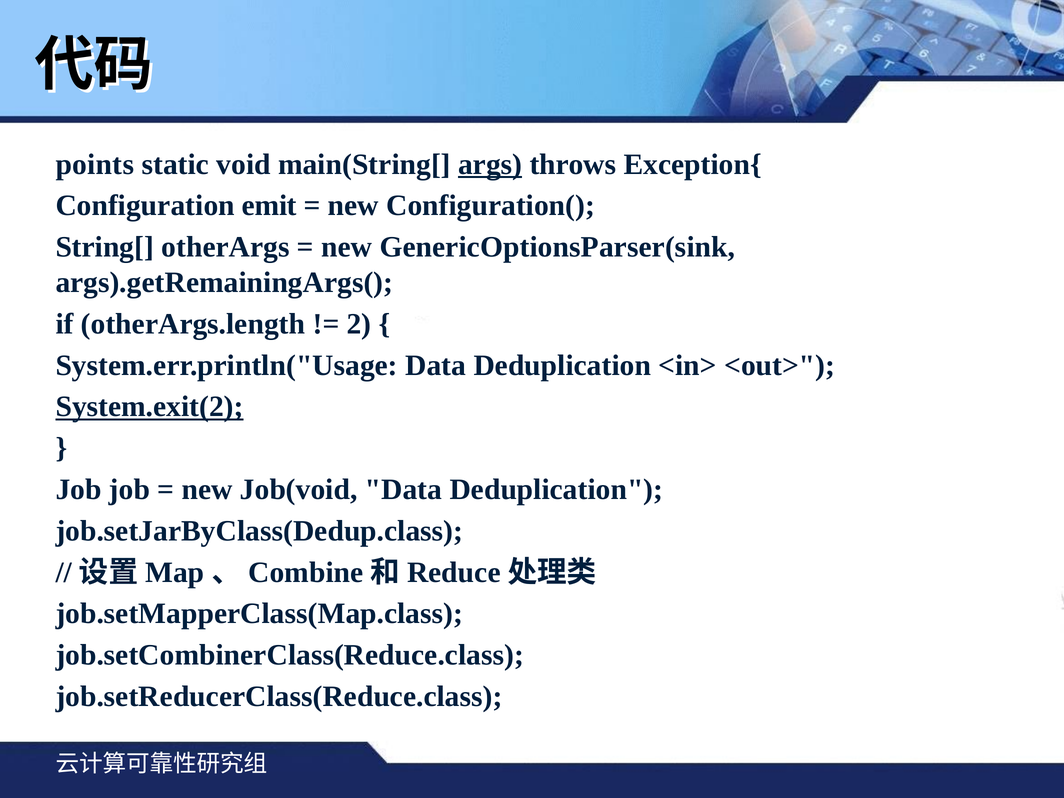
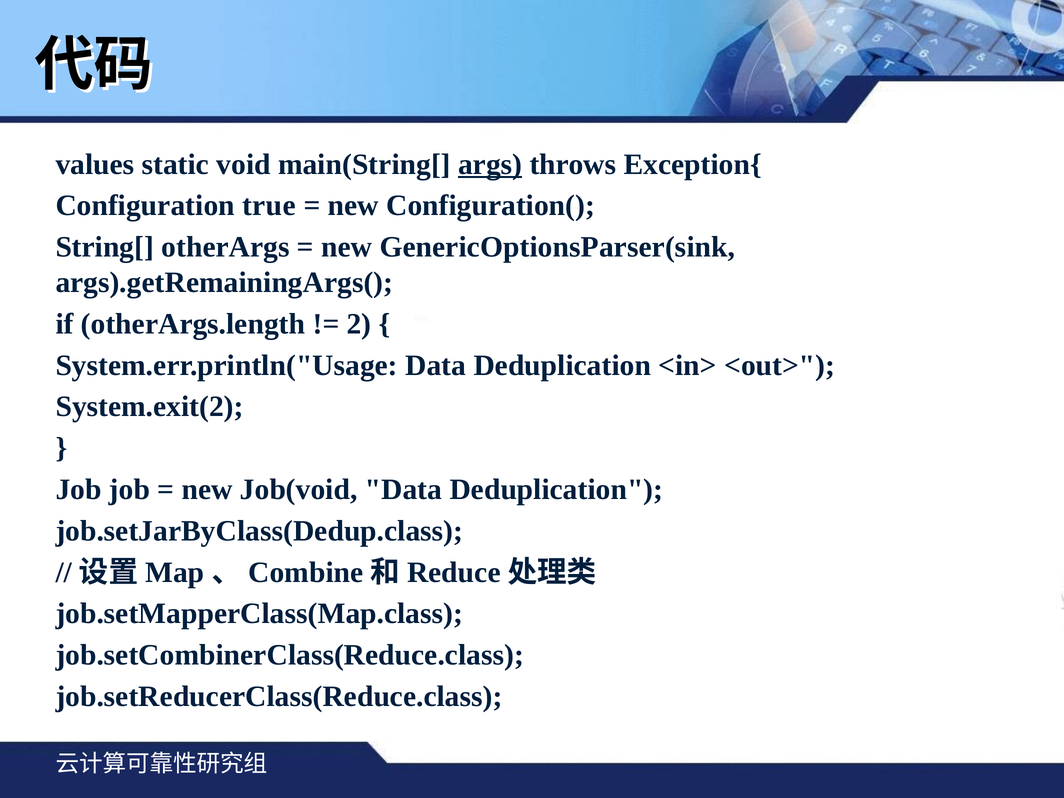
points: points -> values
emit: emit -> true
System.exit(2 underline: present -> none
